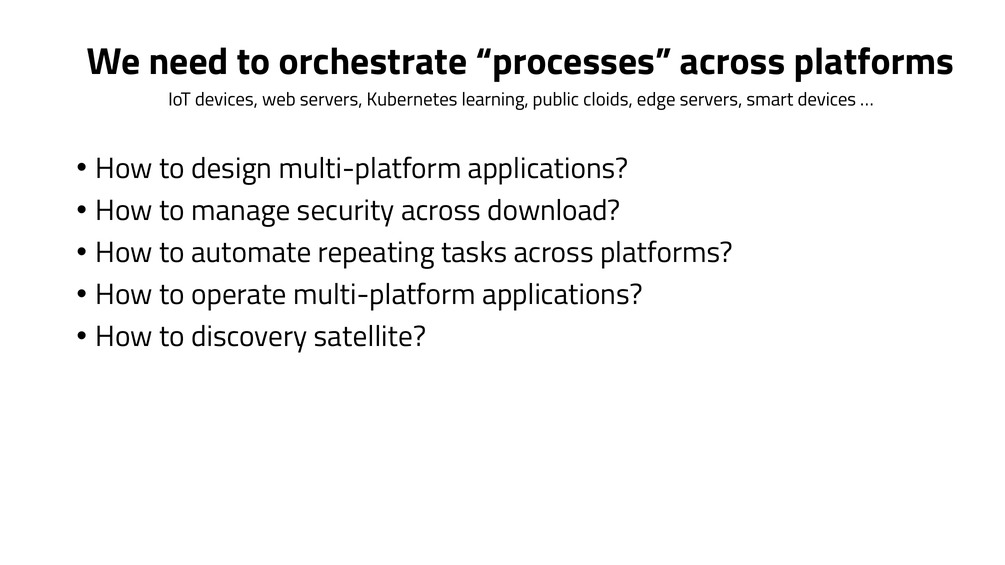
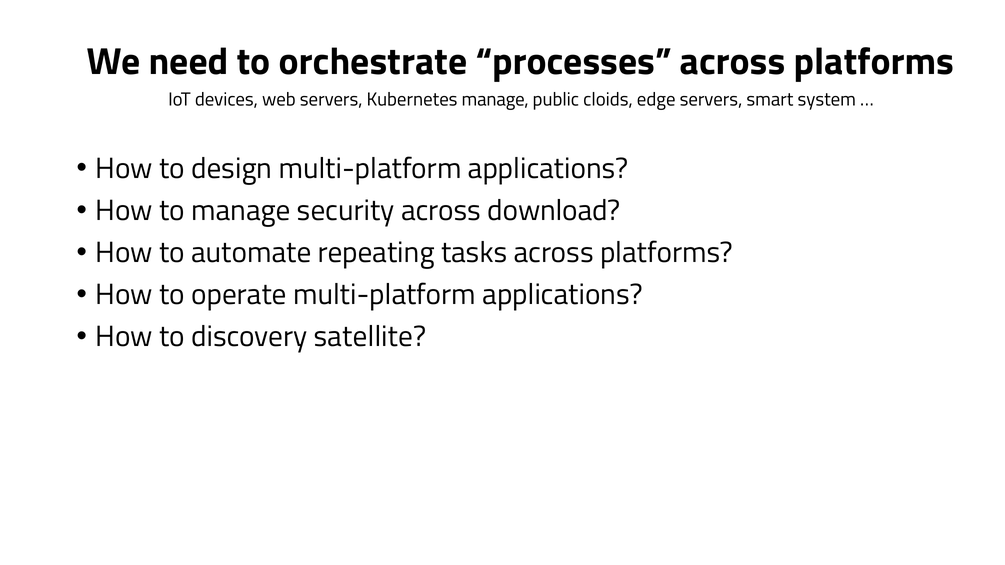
Kubernetes learning: learning -> manage
smart devices: devices -> system
